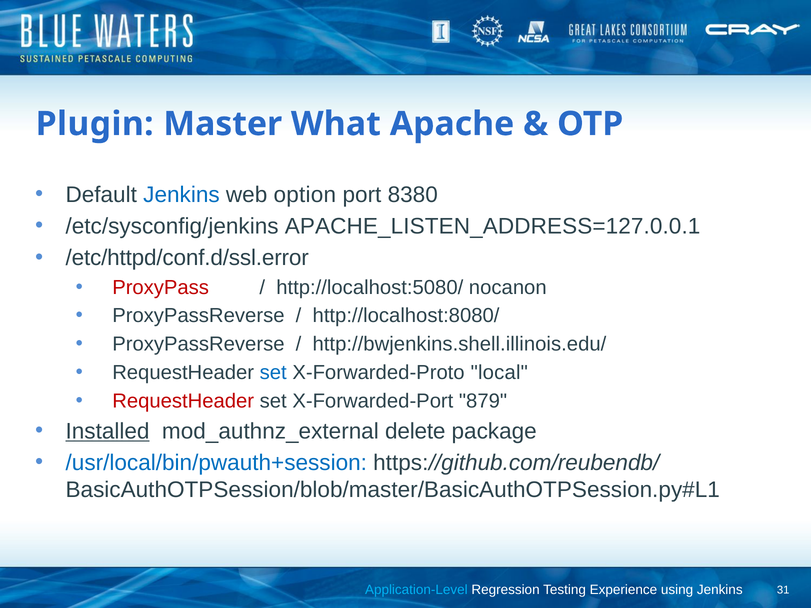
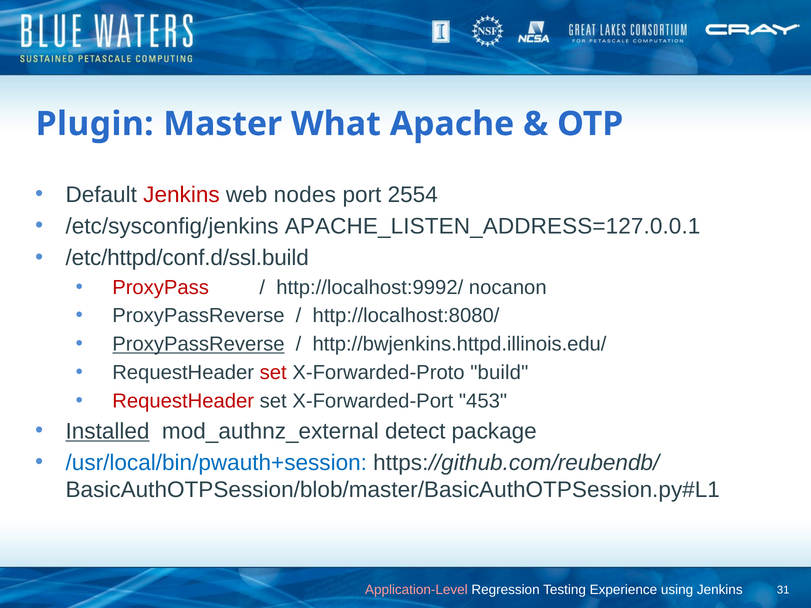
Jenkins at (181, 195) colour: blue -> red
option: option -> nodes
8380: 8380 -> 2554
/etc/httpd/conf.d/ssl.error: /etc/httpd/conf.d/ssl.error -> /etc/httpd/conf.d/ssl.build
http://localhost:5080/: http://localhost:5080/ -> http://localhost:9992/
ProxyPassReverse at (198, 344) underline: none -> present
http://bwjenkins.shell.illinois.edu/: http://bwjenkins.shell.illinois.edu/ -> http://bwjenkins.httpd.illinois.edu/
set at (273, 373) colour: blue -> red
local: local -> build
879: 879 -> 453
delete: delete -> detect
Application-Level colour: light blue -> pink
